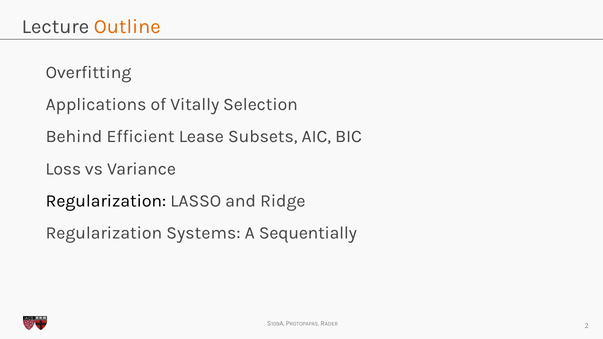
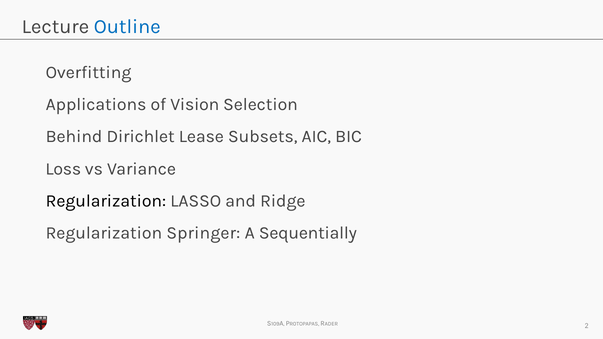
Outline colour: orange -> blue
Vitally: Vitally -> Vision
Efficient: Efficient -> Dirichlet
Systems: Systems -> Springer
